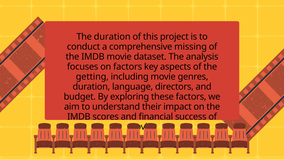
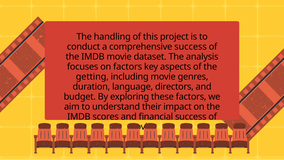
The duration: duration -> handling
comprehensive missing: missing -> success
